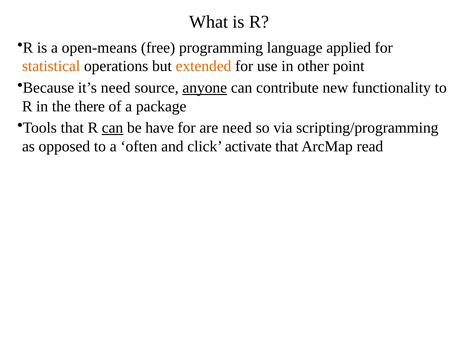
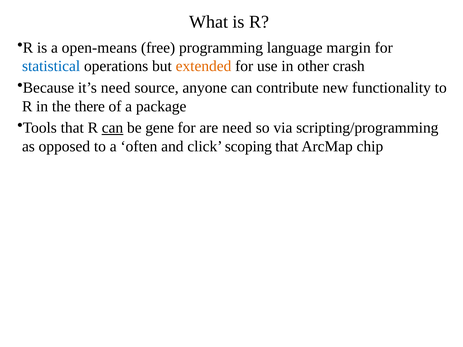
applied: applied -> margin
statistical colour: orange -> blue
point: point -> crash
anyone underline: present -> none
have: have -> gene
activate: activate -> scoping
read: read -> chip
